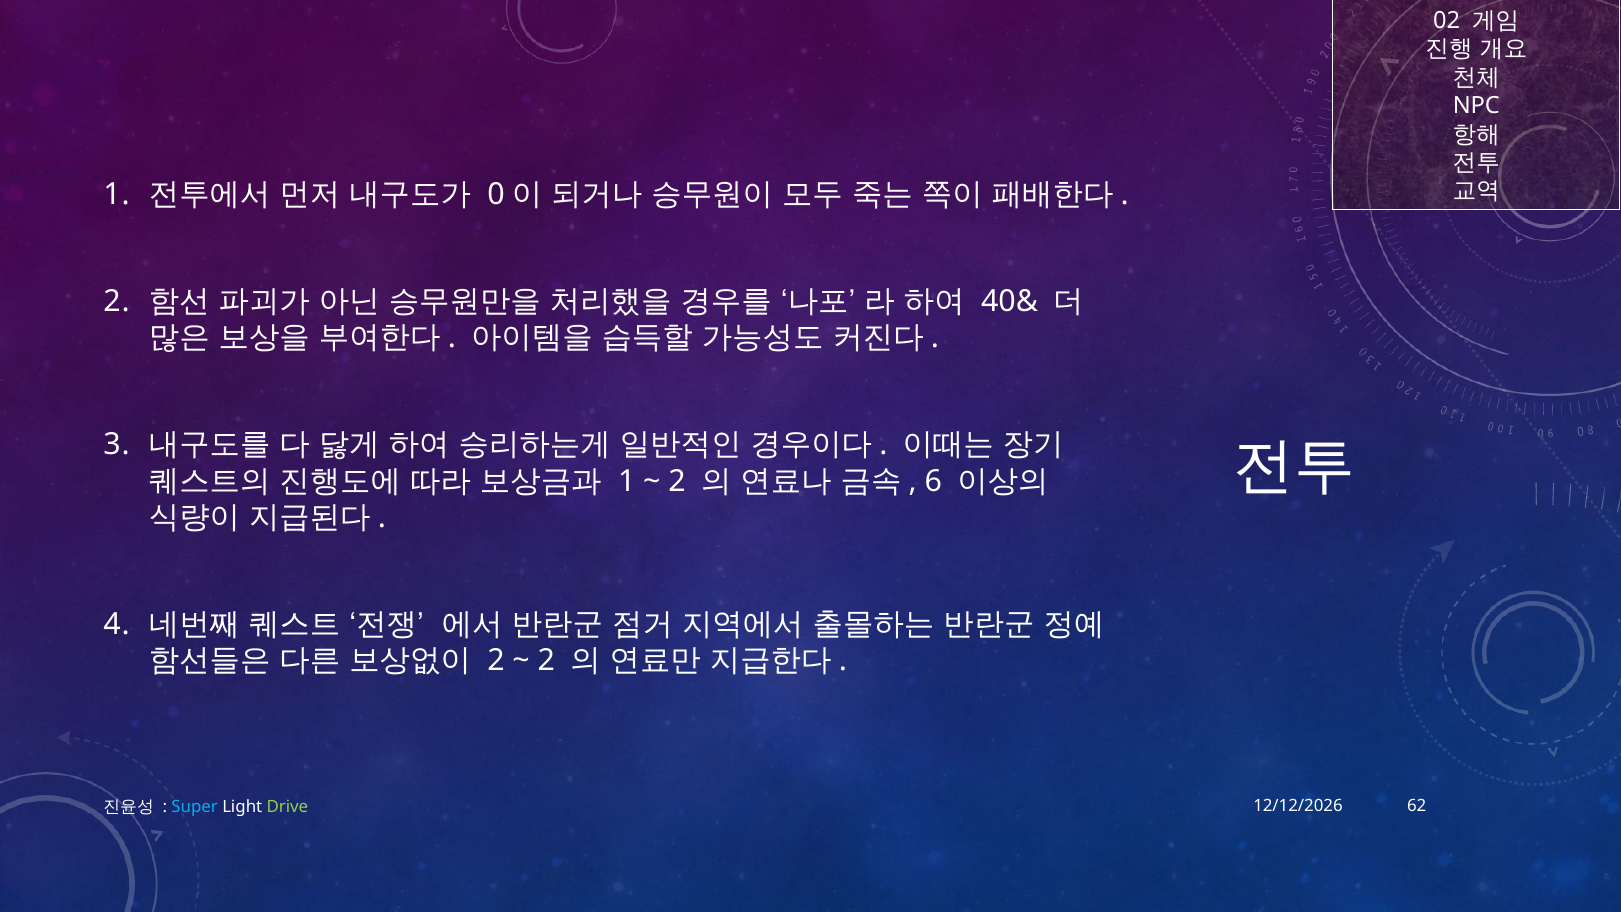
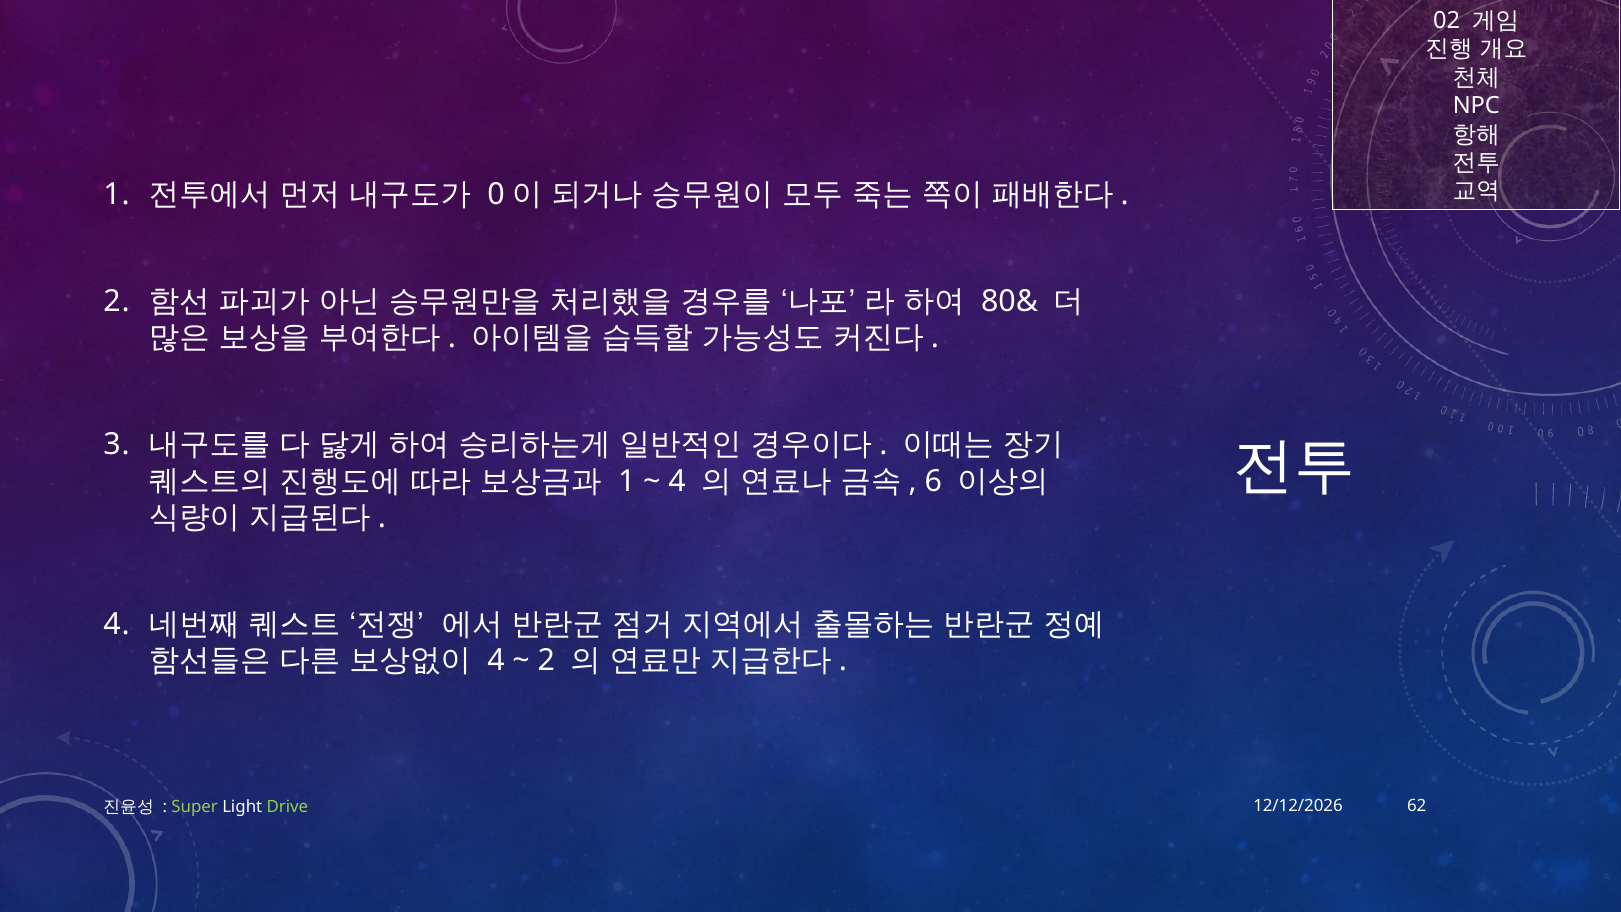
40&: 40& -> 80&
2 at (677, 481): 2 -> 4
2 at (496, 661): 2 -> 4
Super colour: light blue -> light green
